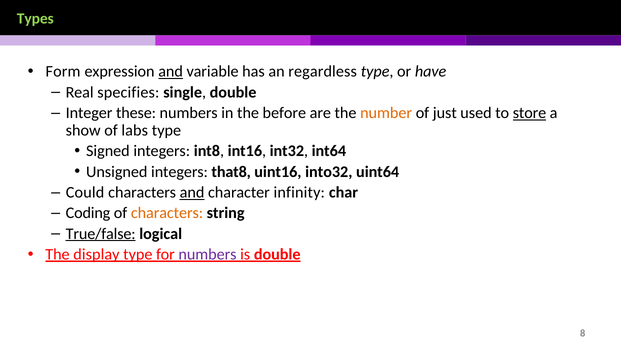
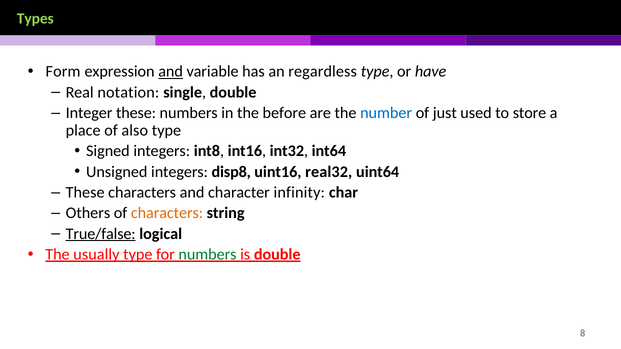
specifies: specifies -> notation
number colour: orange -> blue
store underline: present -> none
show: show -> place
labs: labs -> also
that8: that8 -> disp8
into32: into32 -> real32
Could at (85, 193): Could -> These
and at (192, 193) underline: present -> none
Coding: Coding -> Others
display: display -> usually
numbers at (208, 255) colour: purple -> green
